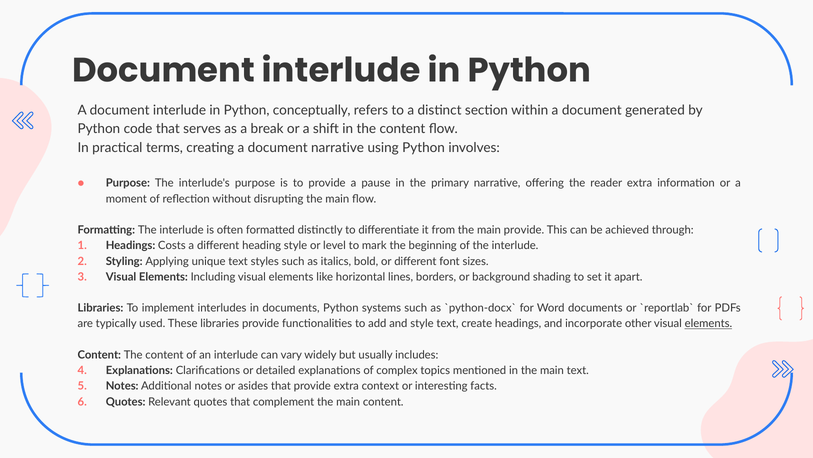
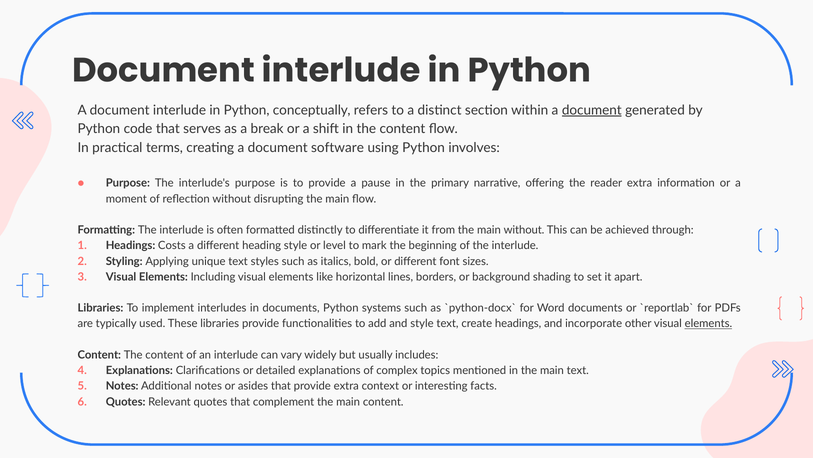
document at (592, 110) underline: none -> present
document narrative: narrative -> software
main provide: provide -> without
